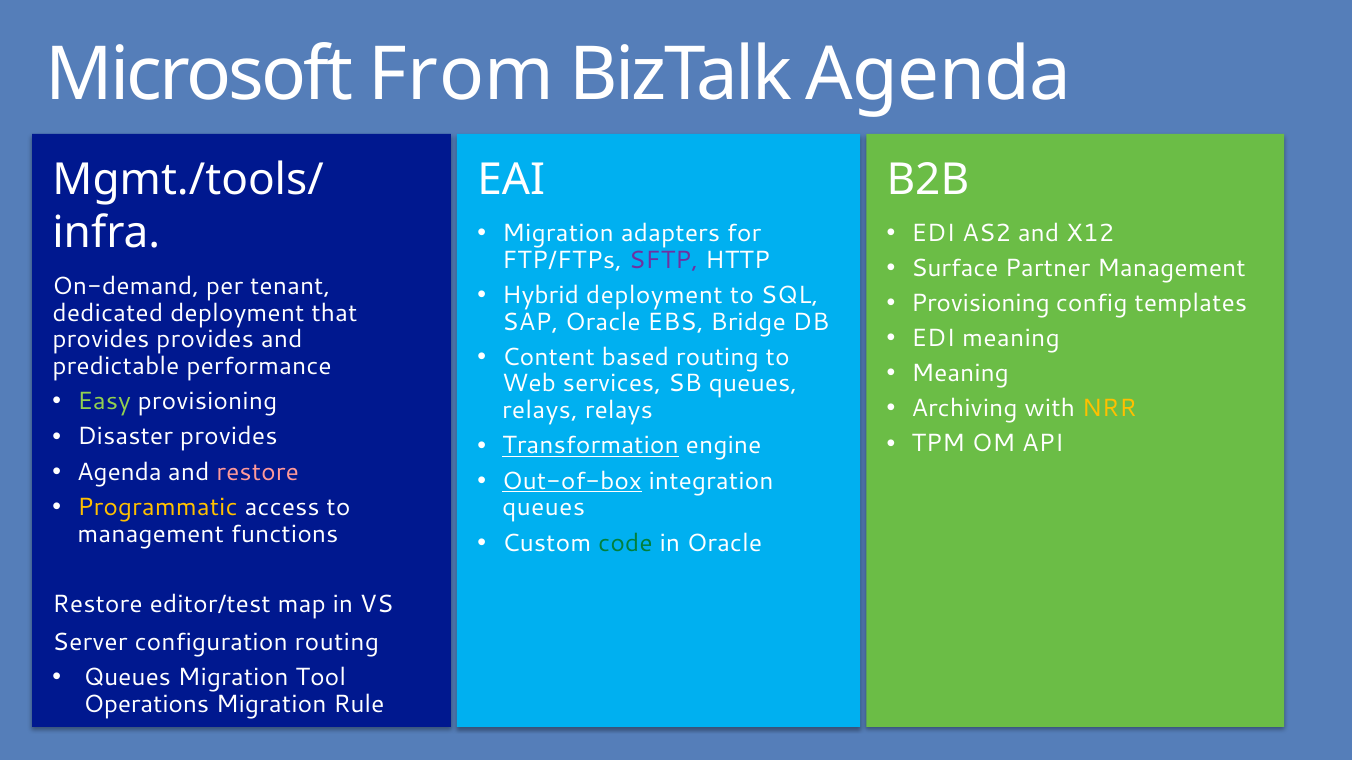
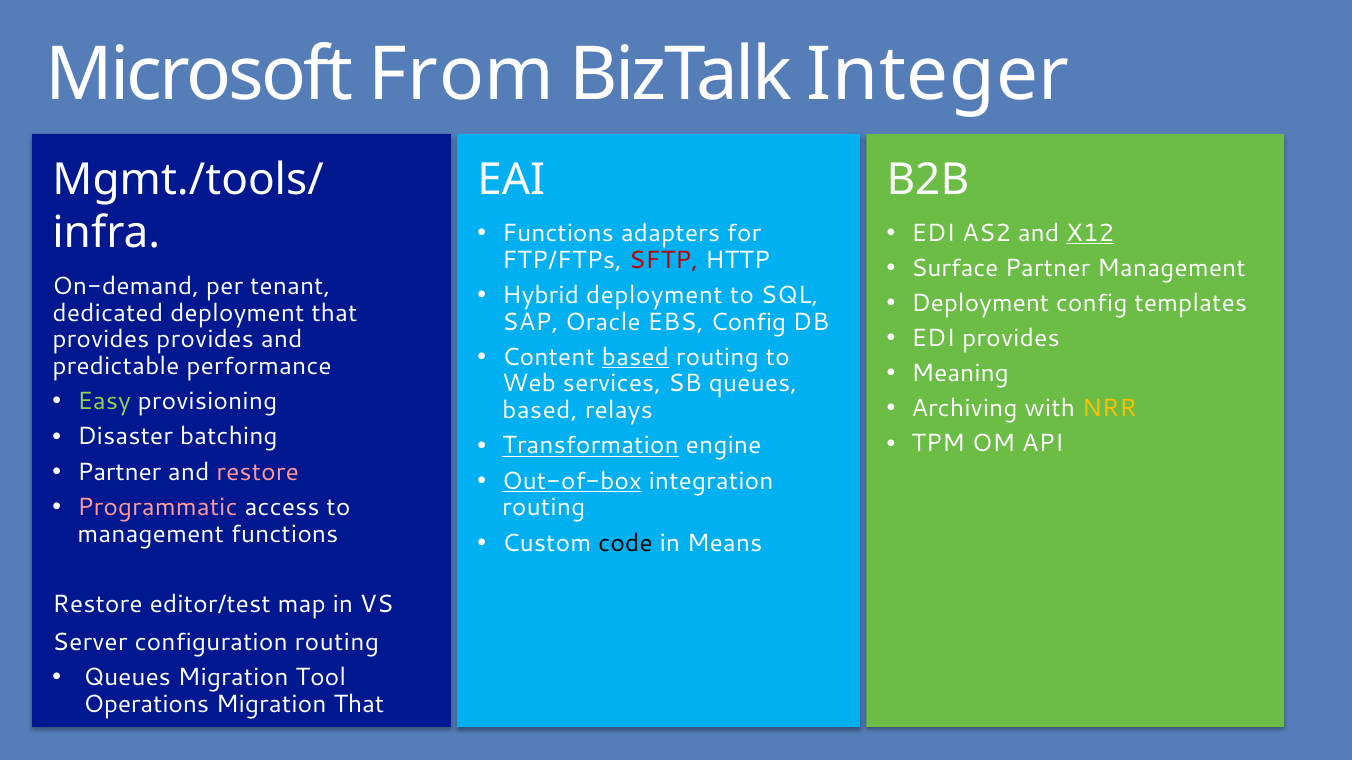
BizTalk Agenda: Agenda -> Integer
Migration at (558, 233): Migration -> Functions
X12 underline: none -> present
SFTP colour: purple -> red
Provisioning at (980, 303): Provisioning -> Deployment
EBS Bridge: Bridge -> Config
EDI meaning: meaning -> provides
based at (635, 357) underline: none -> present
relays at (540, 411): relays -> based
Disaster provides: provides -> batching
Agenda at (119, 472): Agenda -> Partner
Programmatic colour: yellow -> pink
queues at (544, 508): queues -> routing
code colour: green -> black
in Oracle: Oracle -> Means
Migration Rule: Rule -> That
